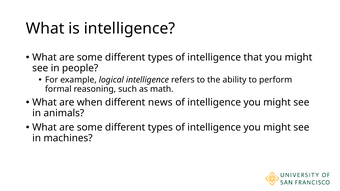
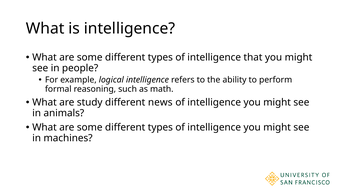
when: when -> study
